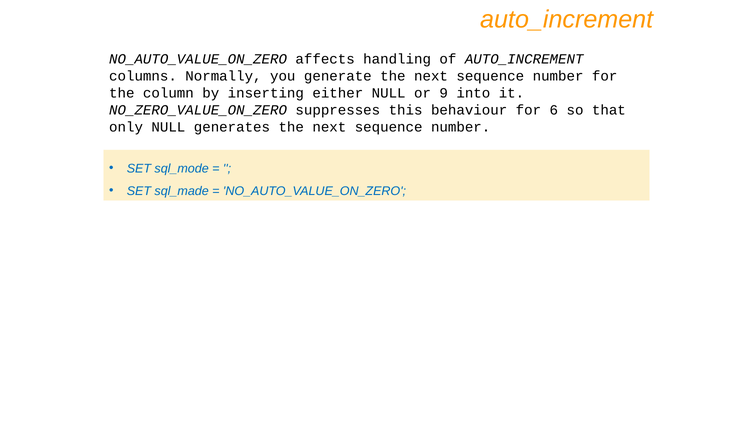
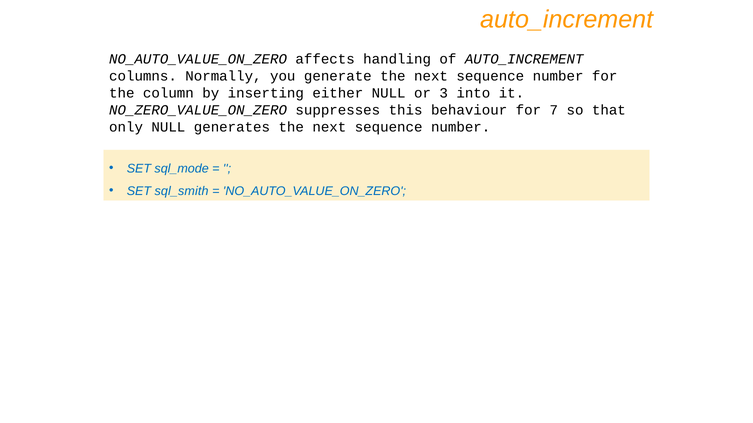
9: 9 -> 3
6: 6 -> 7
sql_made: sql_made -> sql_smith
